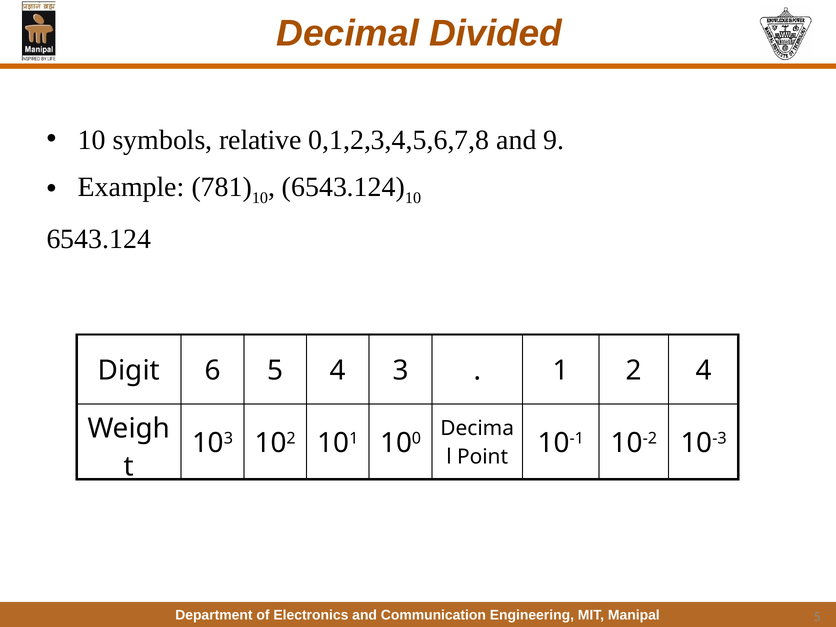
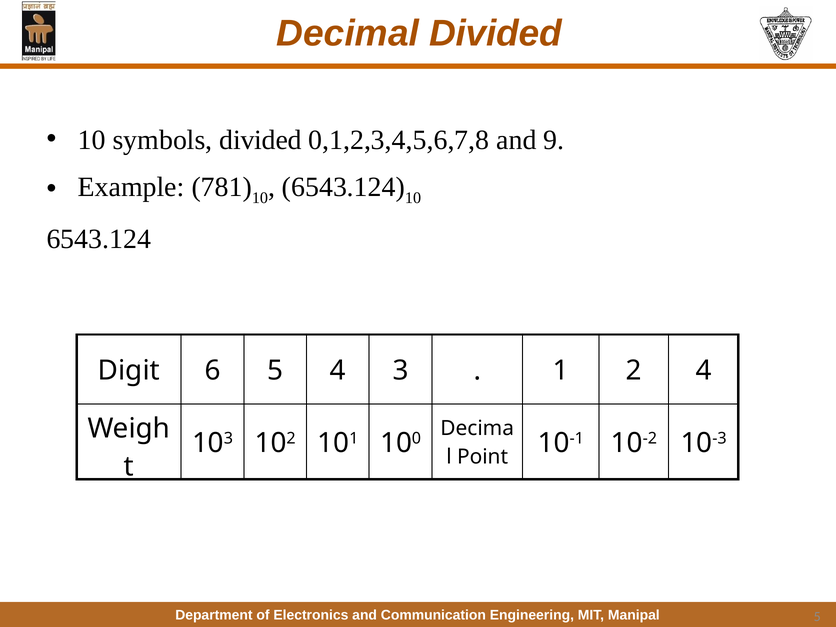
symbols relative: relative -> divided
